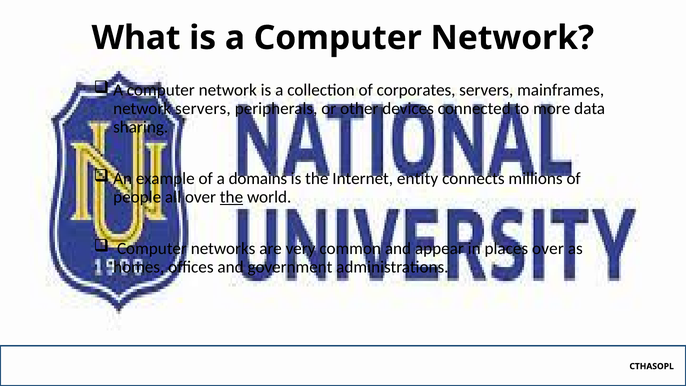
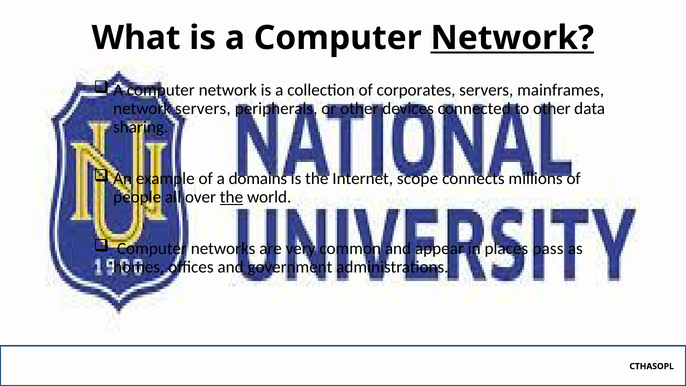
Network at (512, 38) underline: none -> present
to more: more -> other
entity: entity -> scope
places over: over -> pass
